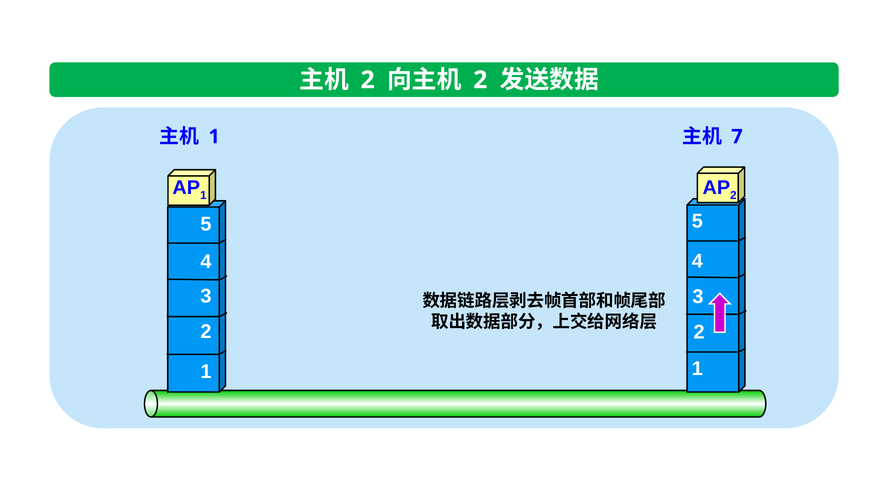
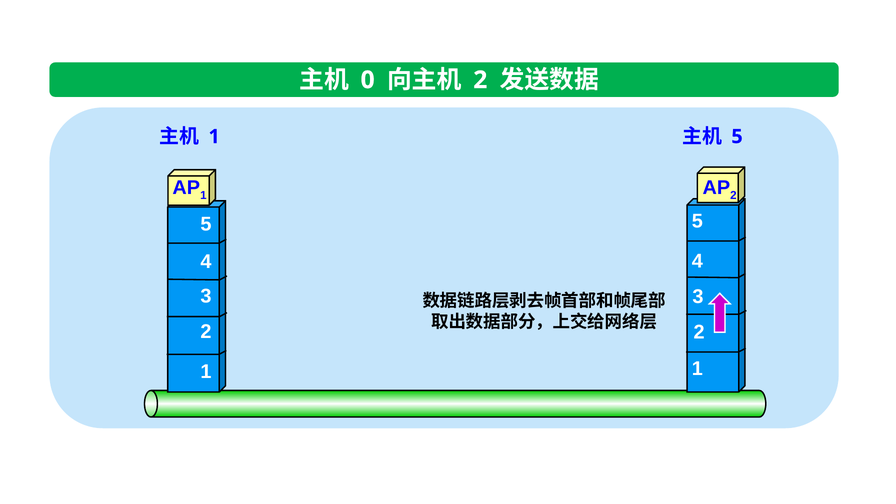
2 at (368, 80): 2 -> 0
7 at (737, 137): 7 -> 5
